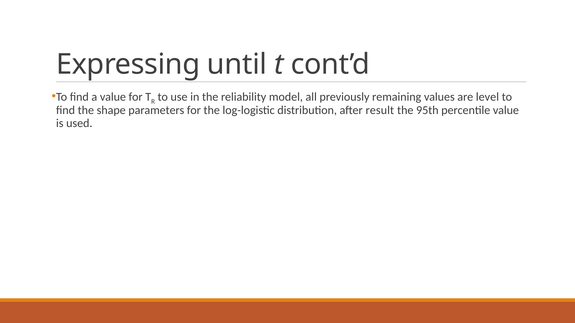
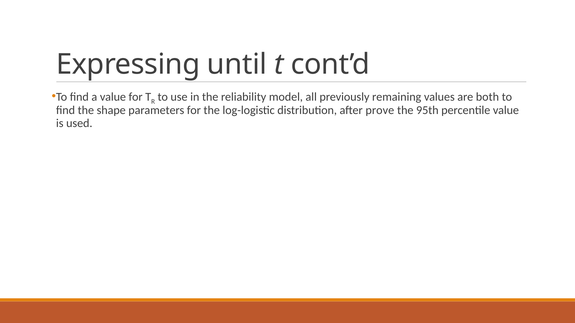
level: level -> both
result: result -> prove
